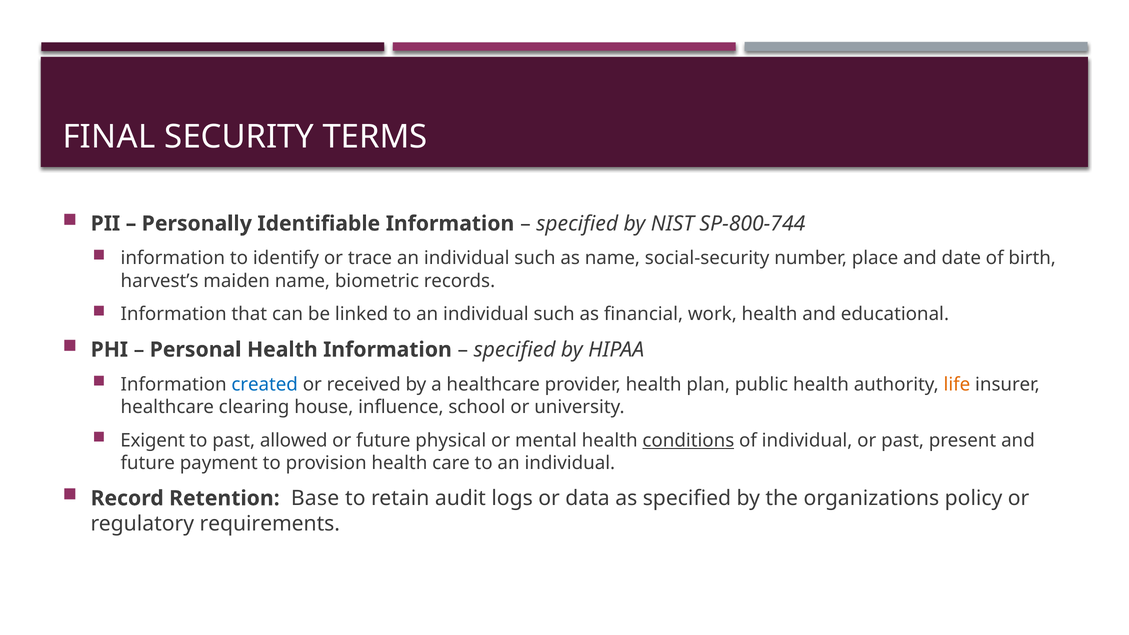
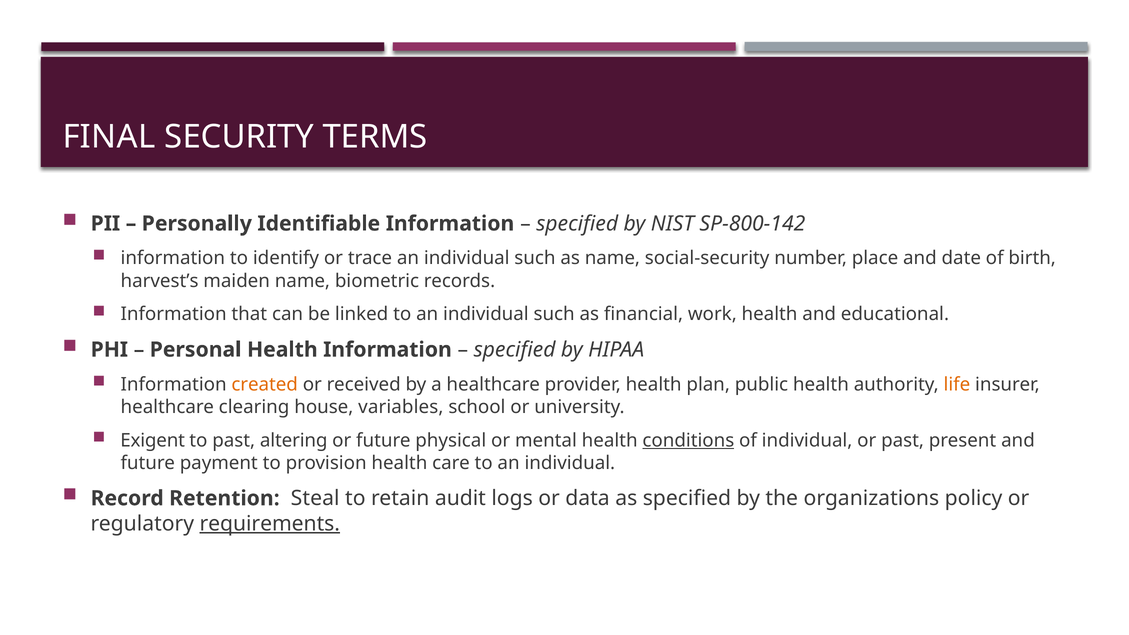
SP-800-744: SP-800-744 -> SP-800-142
created colour: blue -> orange
influence: influence -> variables
allowed: allowed -> altering
Base: Base -> Steal
requirements underline: none -> present
